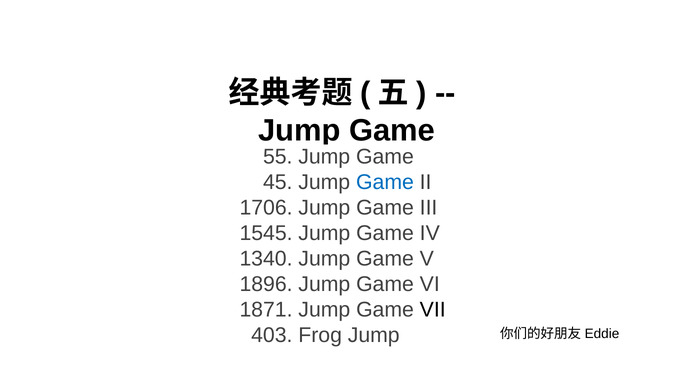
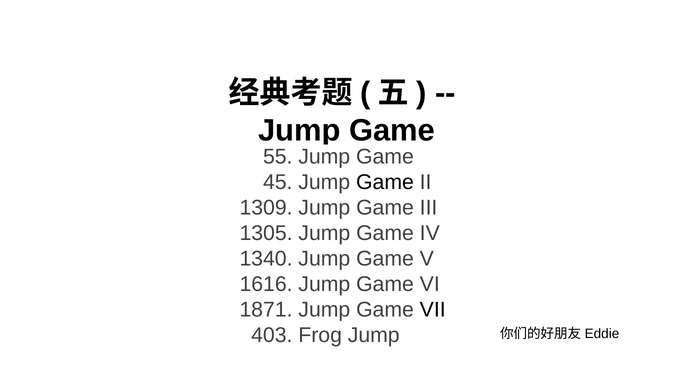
Game at (385, 182) colour: blue -> black
1706: 1706 -> 1309
1545: 1545 -> 1305
1896: 1896 -> 1616
